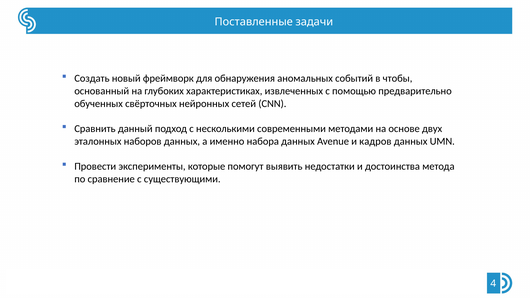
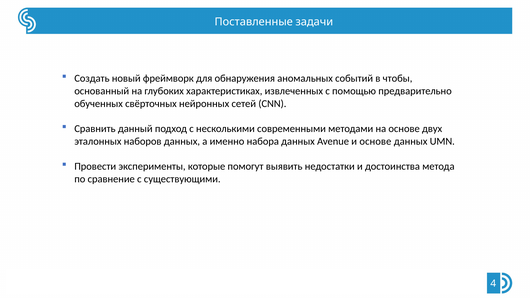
и кадров: кадров -> основе
